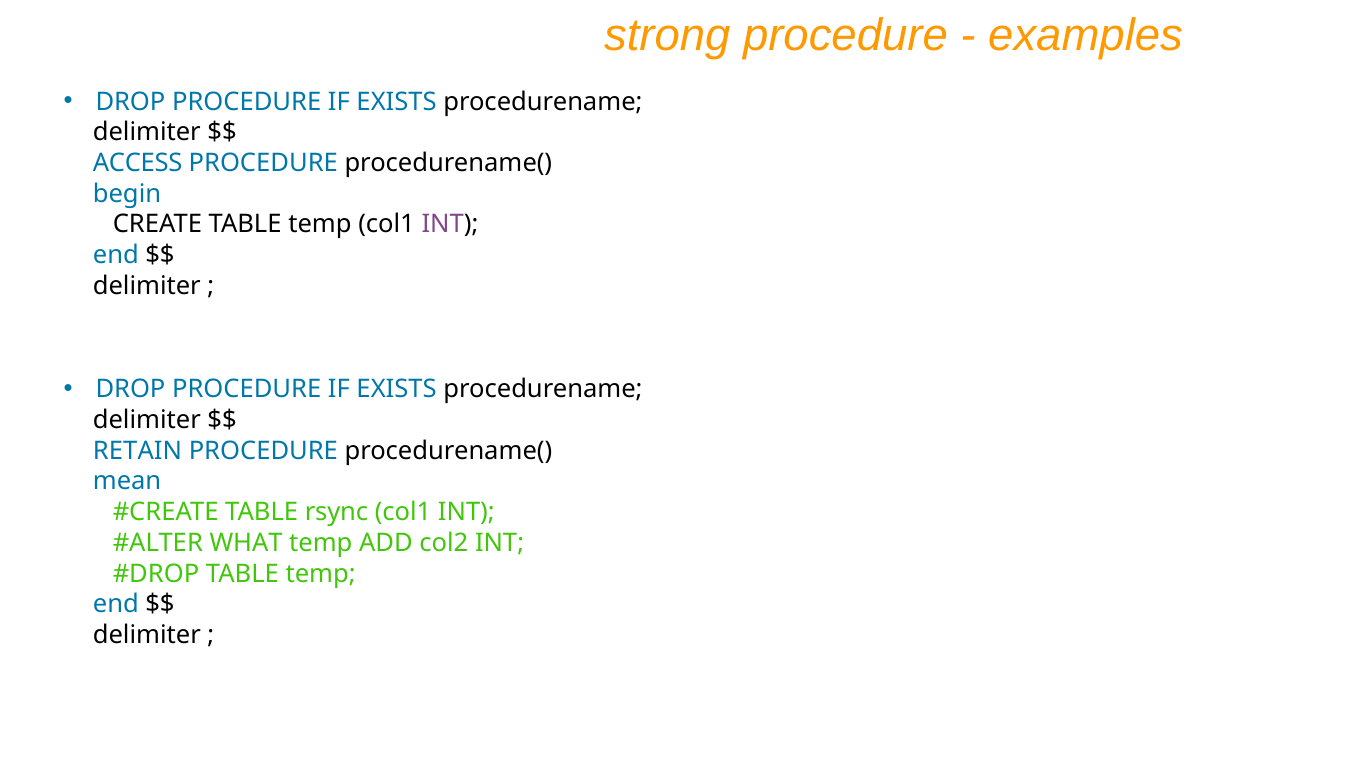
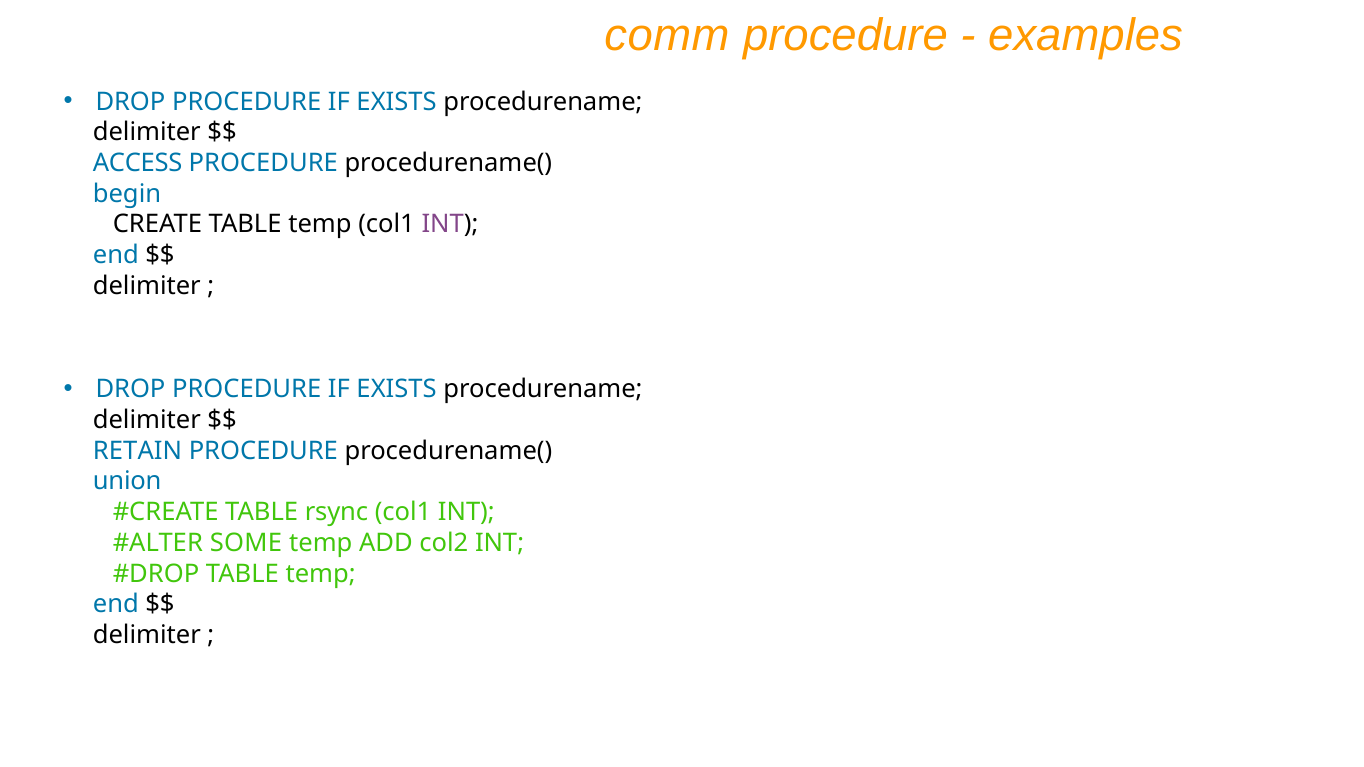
strong: strong -> comm
mean: mean -> union
WHAT: WHAT -> SOME
